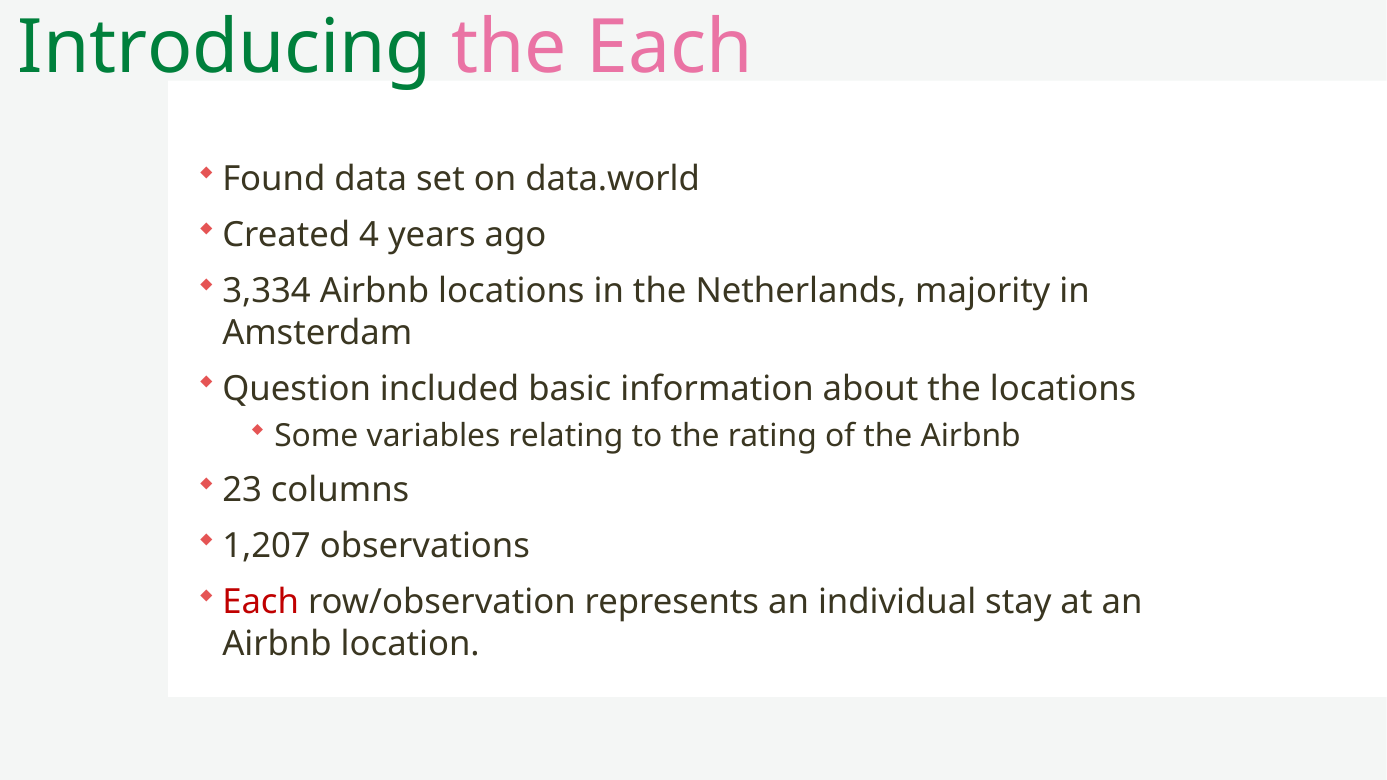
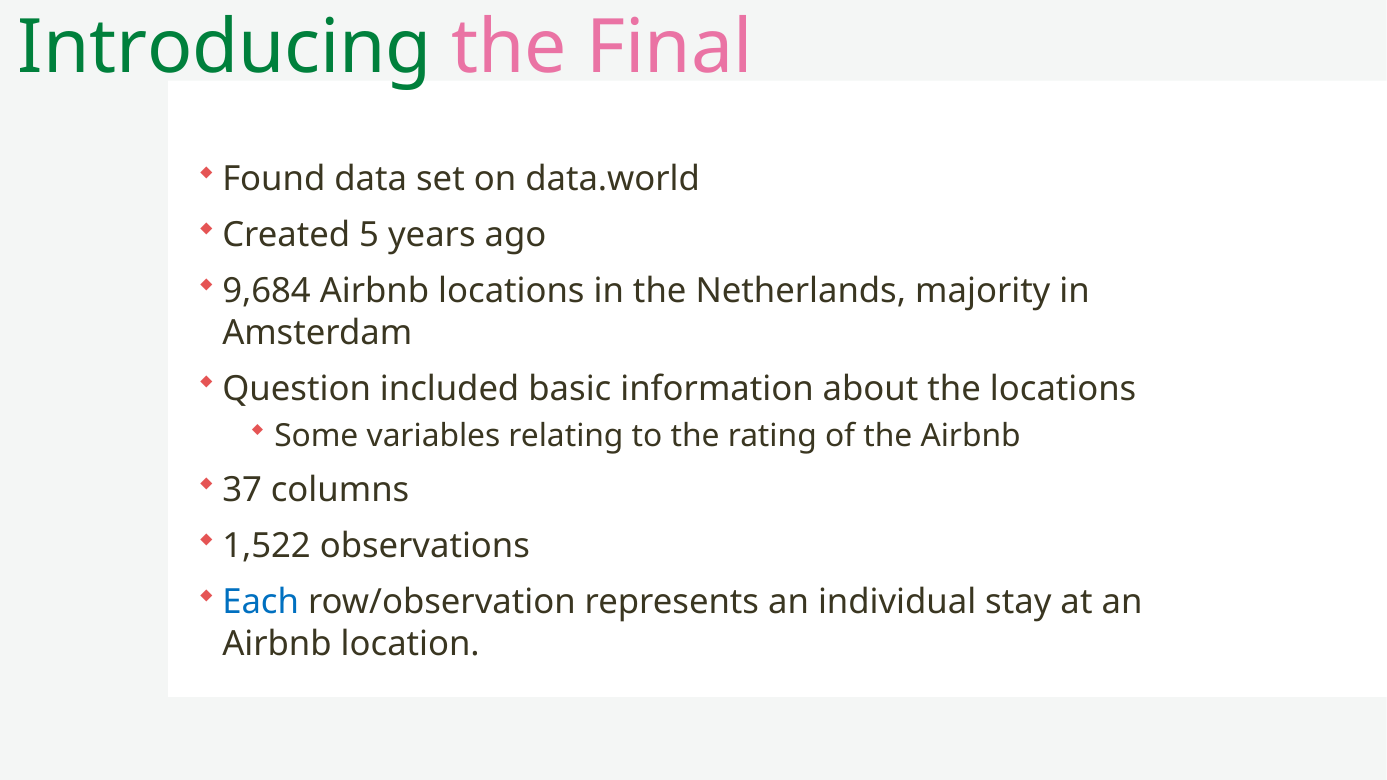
the Each: Each -> Final
4: 4 -> 5
3,334: 3,334 -> 9,684
23: 23 -> 37
1,207: 1,207 -> 1,522
Each at (261, 603) colour: red -> blue
